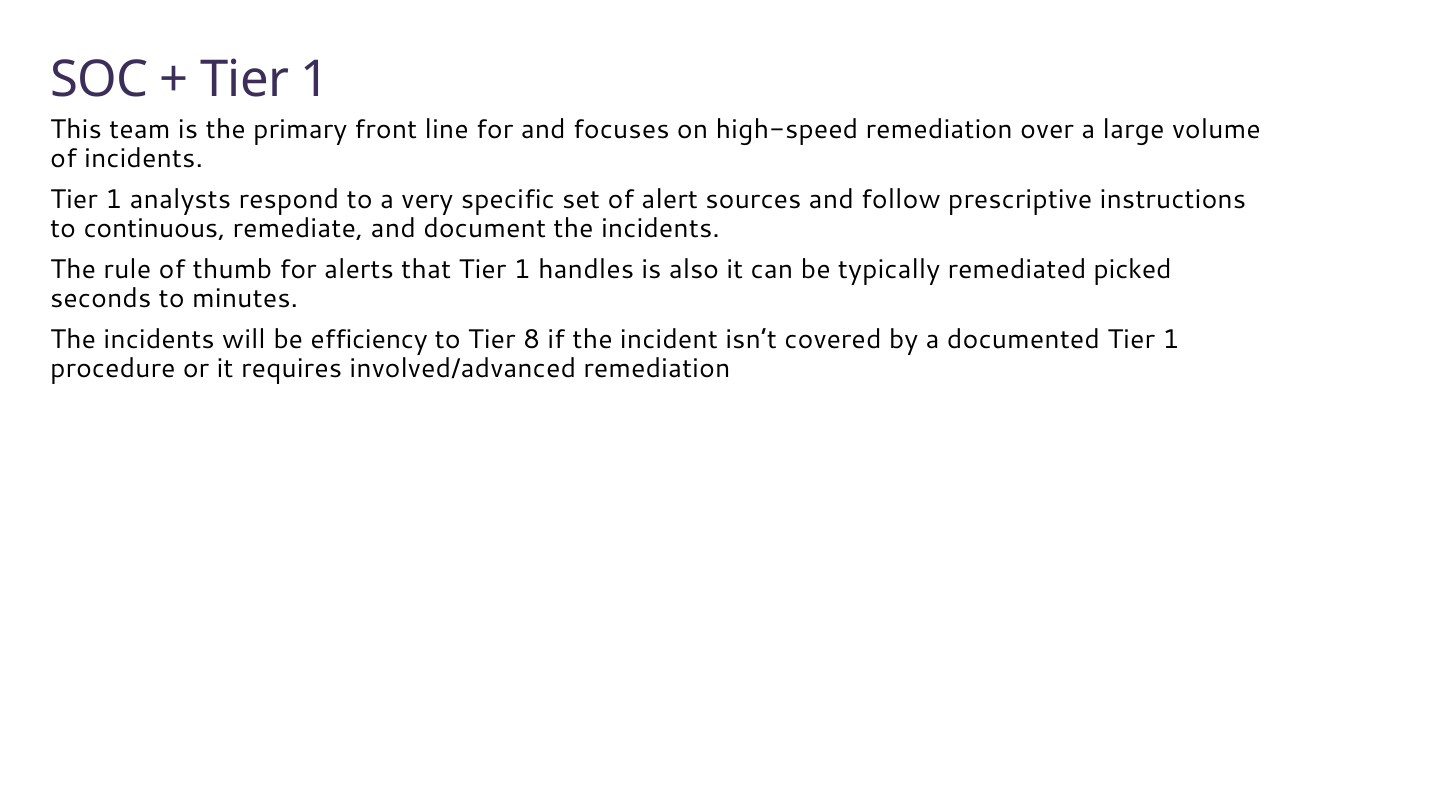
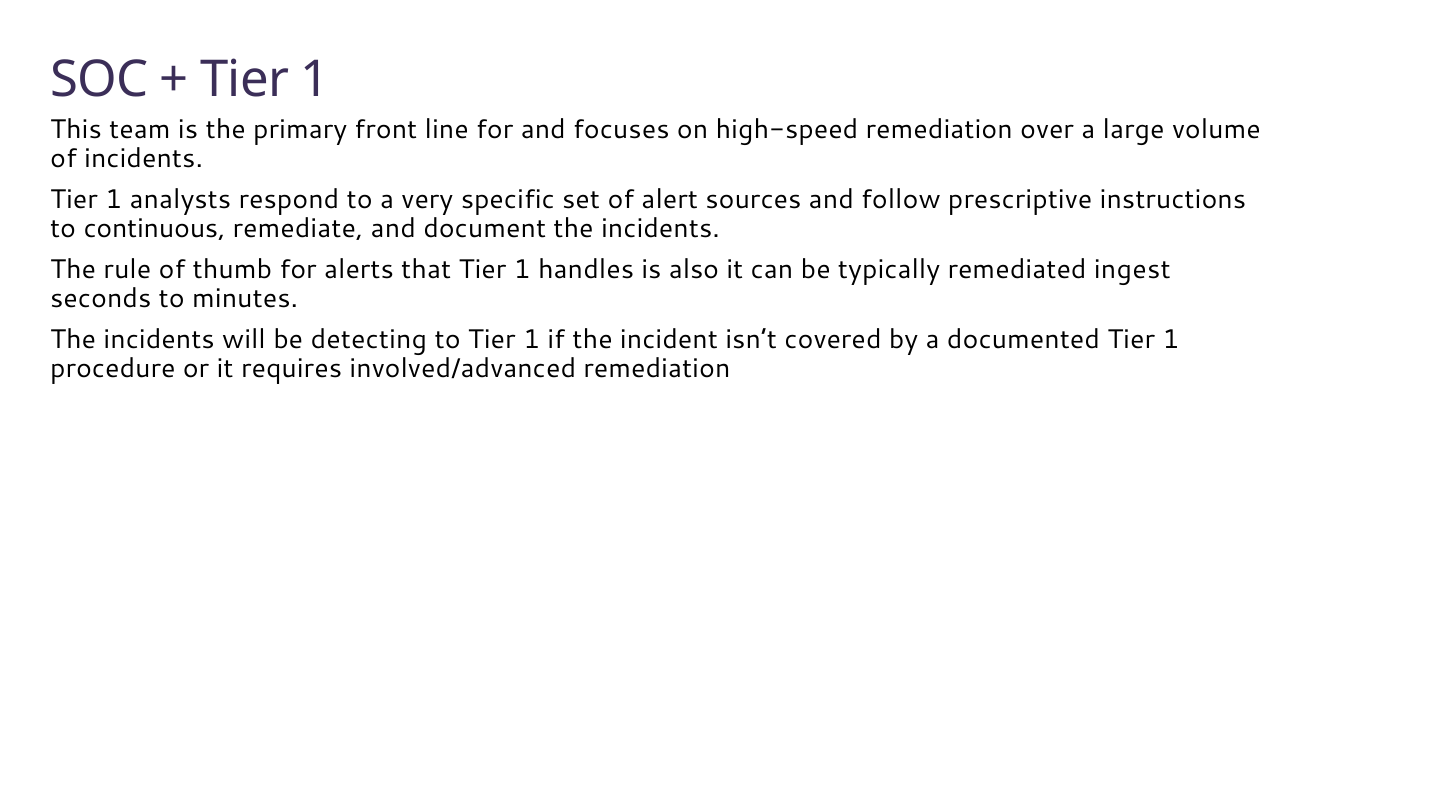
picked: picked -> ingest
efficiency: efficiency -> detecting
to Tier 8: 8 -> 1
